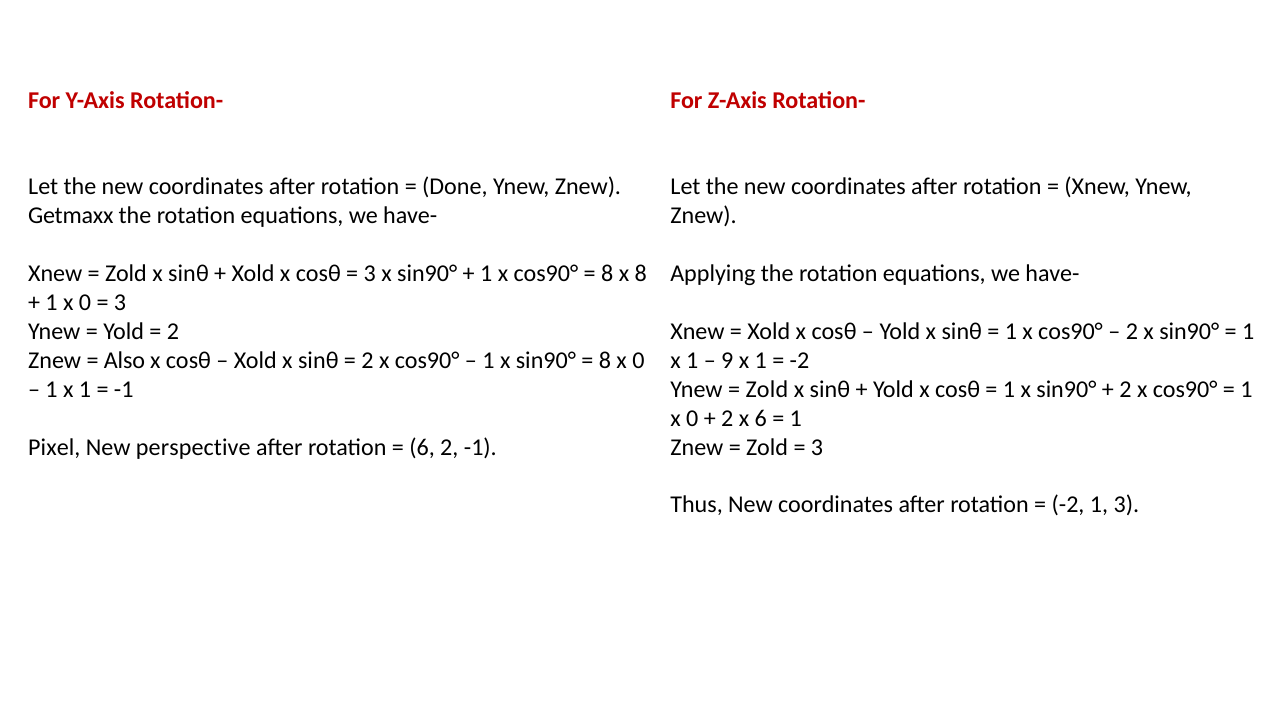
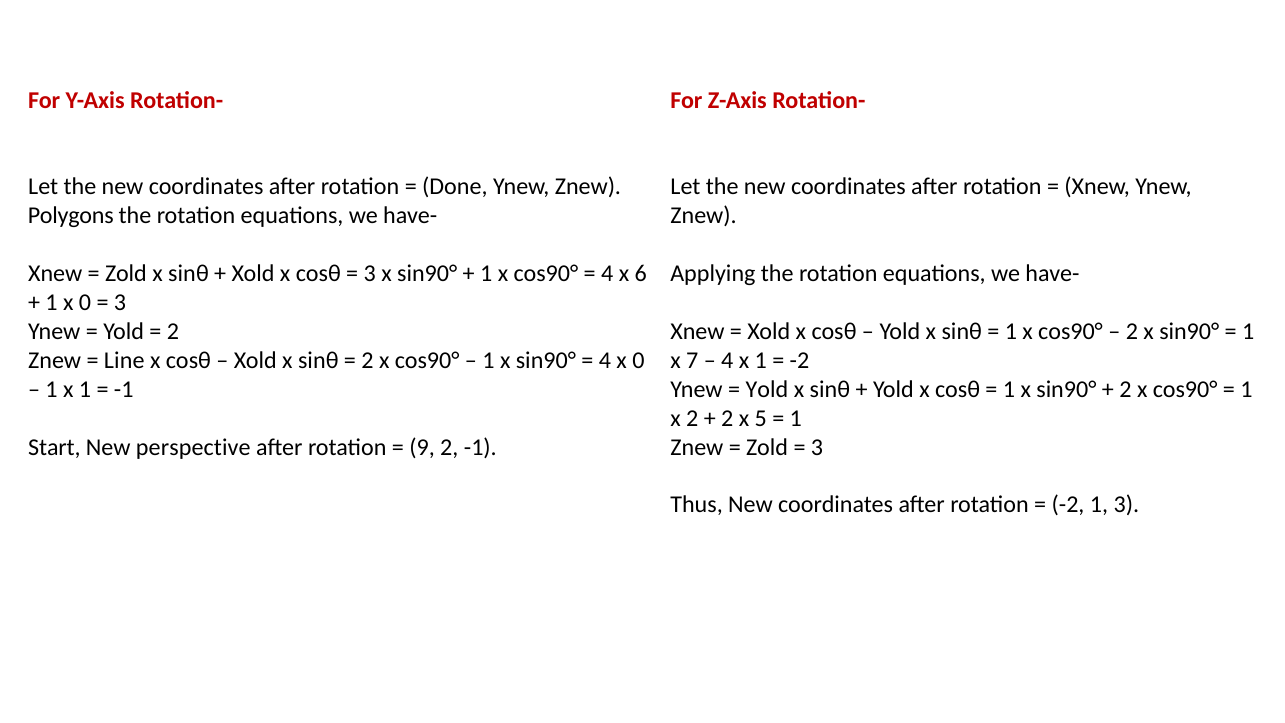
Getmaxx: Getmaxx -> Polygons
8 at (607, 274): 8 -> 4
x 8: 8 -> 6
Also: Also -> Line
8 at (605, 360): 8 -> 4
1 at (692, 360): 1 -> 7
9 at (727, 360): 9 -> 4
Zold at (767, 389): Zold -> Yold
0 at (692, 418): 0 -> 2
x 6: 6 -> 5
Pixel: Pixel -> Start
6 at (422, 447): 6 -> 9
